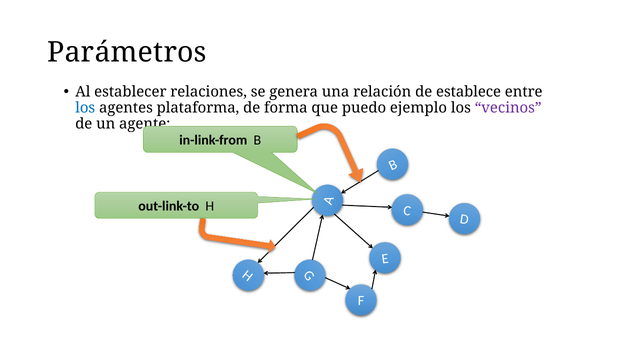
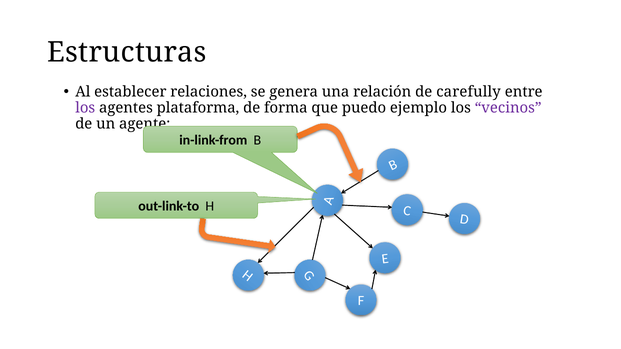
Parámetros: Parámetros -> Estructuras
establece: establece -> carefully
los at (85, 108) colour: blue -> purple
